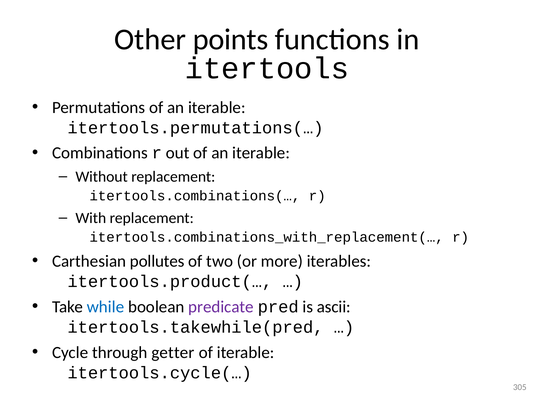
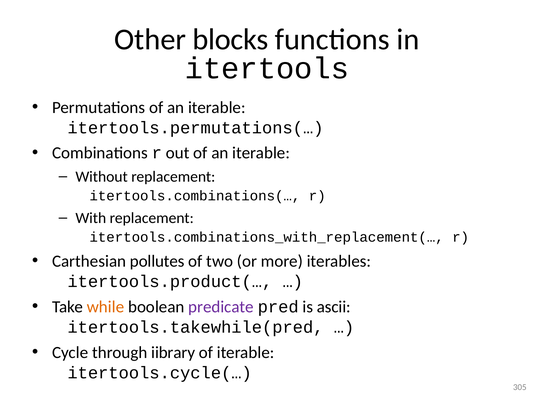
points: points -> blocks
while colour: blue -> orange
getter: getter -> iibrary
